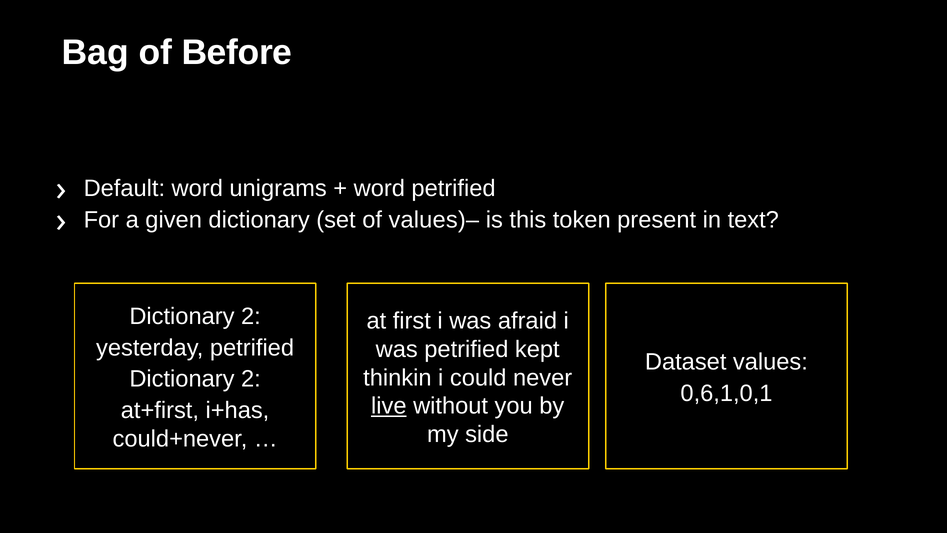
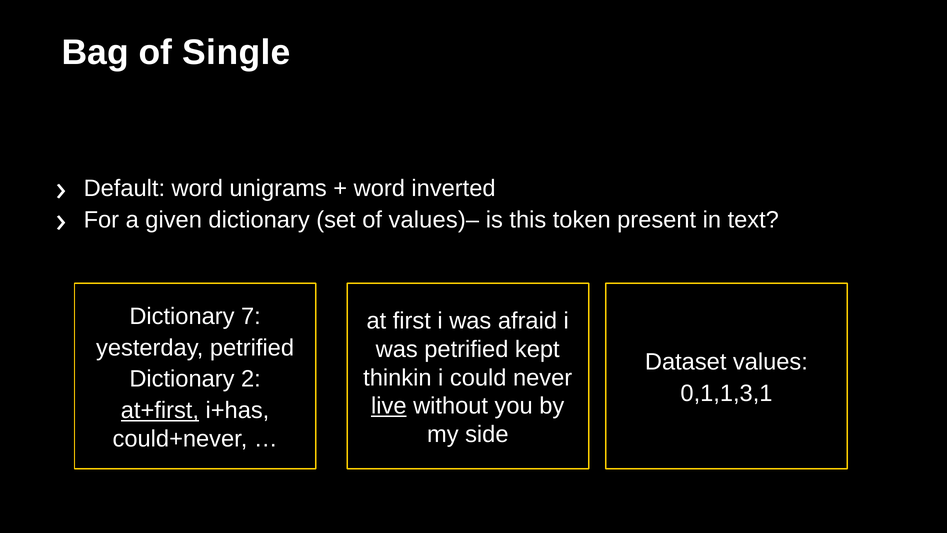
Before: Before -> Single
word petrified: petrified -> inverted
2 at (251, 316): 2 -> 7
0,6,1,0,1: 0,6,1,0,1 -> 0,1,1,3,1
at+first underline: none -> present
